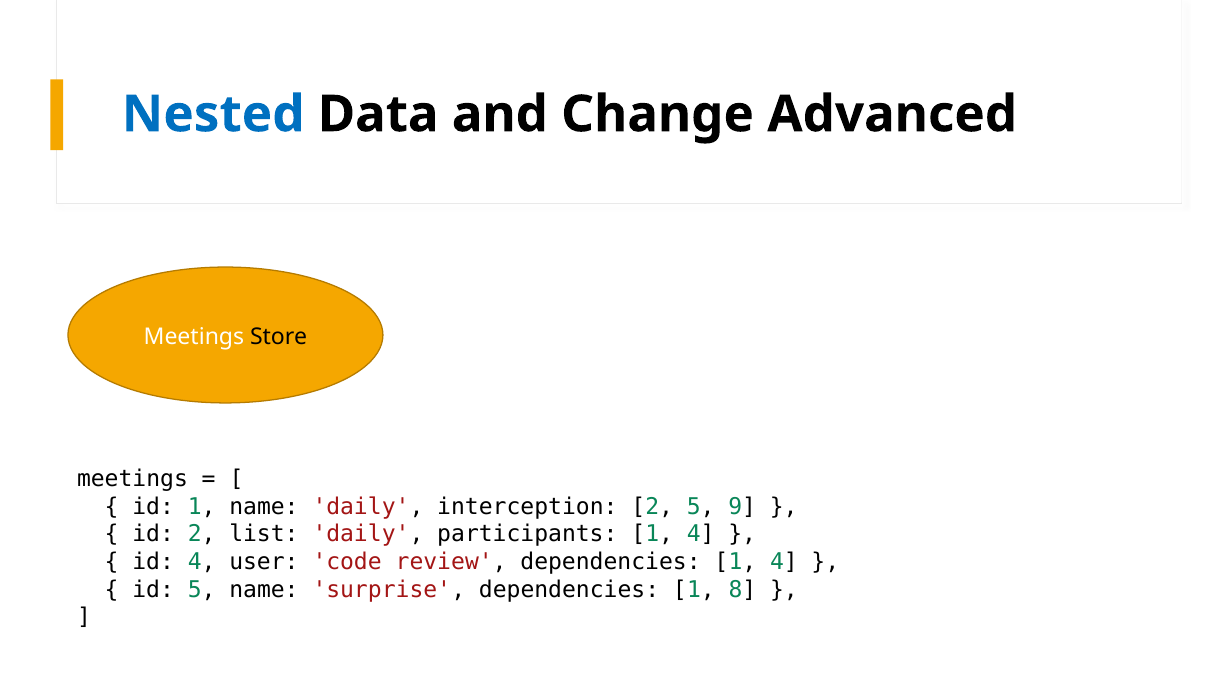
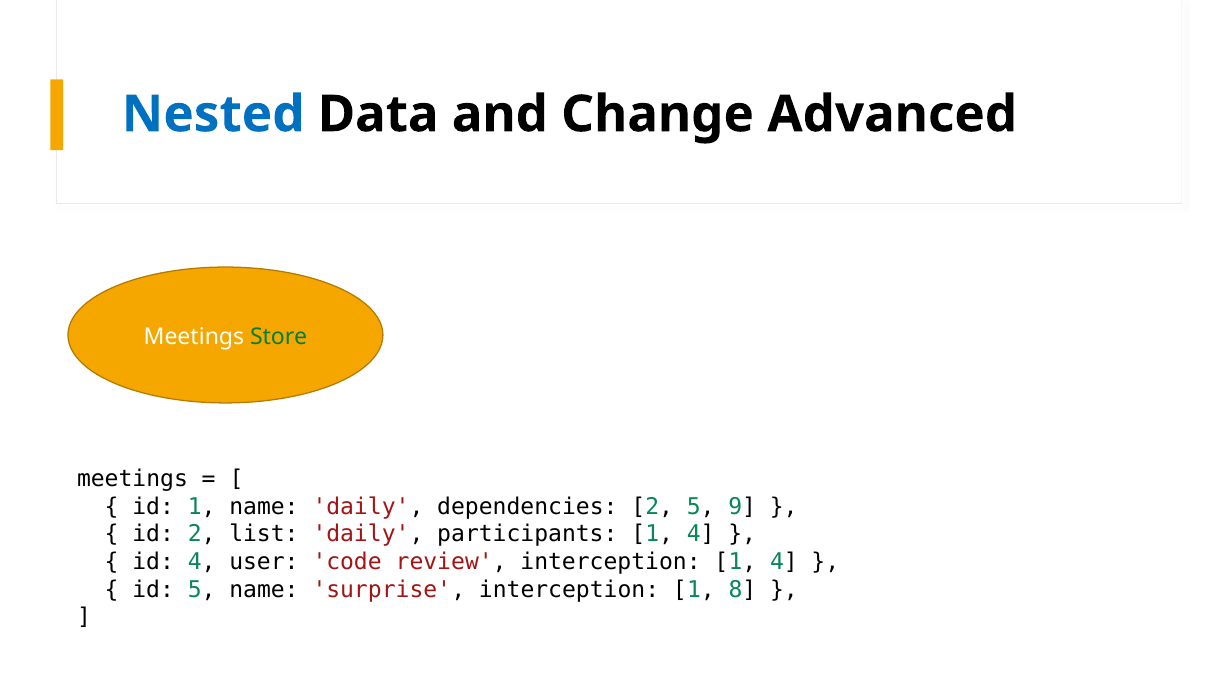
Store colour: black -> green
interception: interception -> dependencies
review dependencies: dependencies -> interception
surprise dependencies: dependencies -> interception
